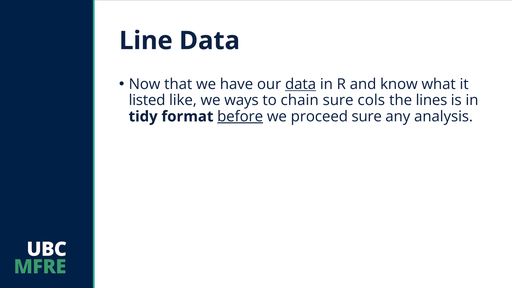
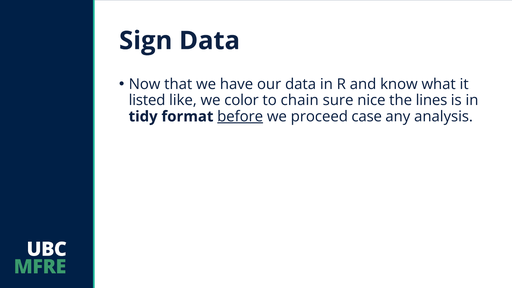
Line: Line -> Sign
data at (301, 84) underline: present -> none
ways: ways -> color
cols: cols -> nice
proceed sure: sure -> case
